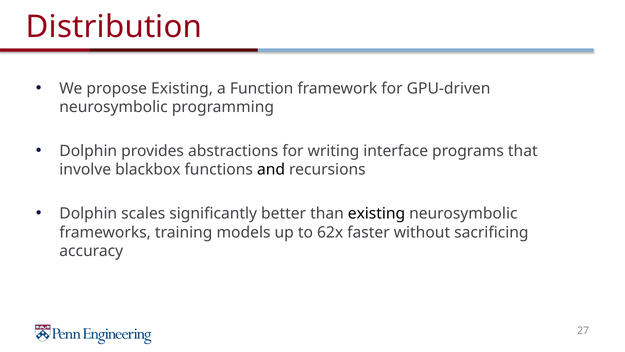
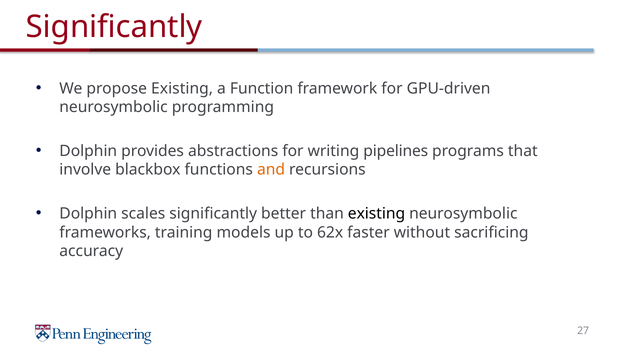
Distribution at (114, 27): Distribution -> Significantly
interface: interface -> pipelines
and colour: black -> orange
